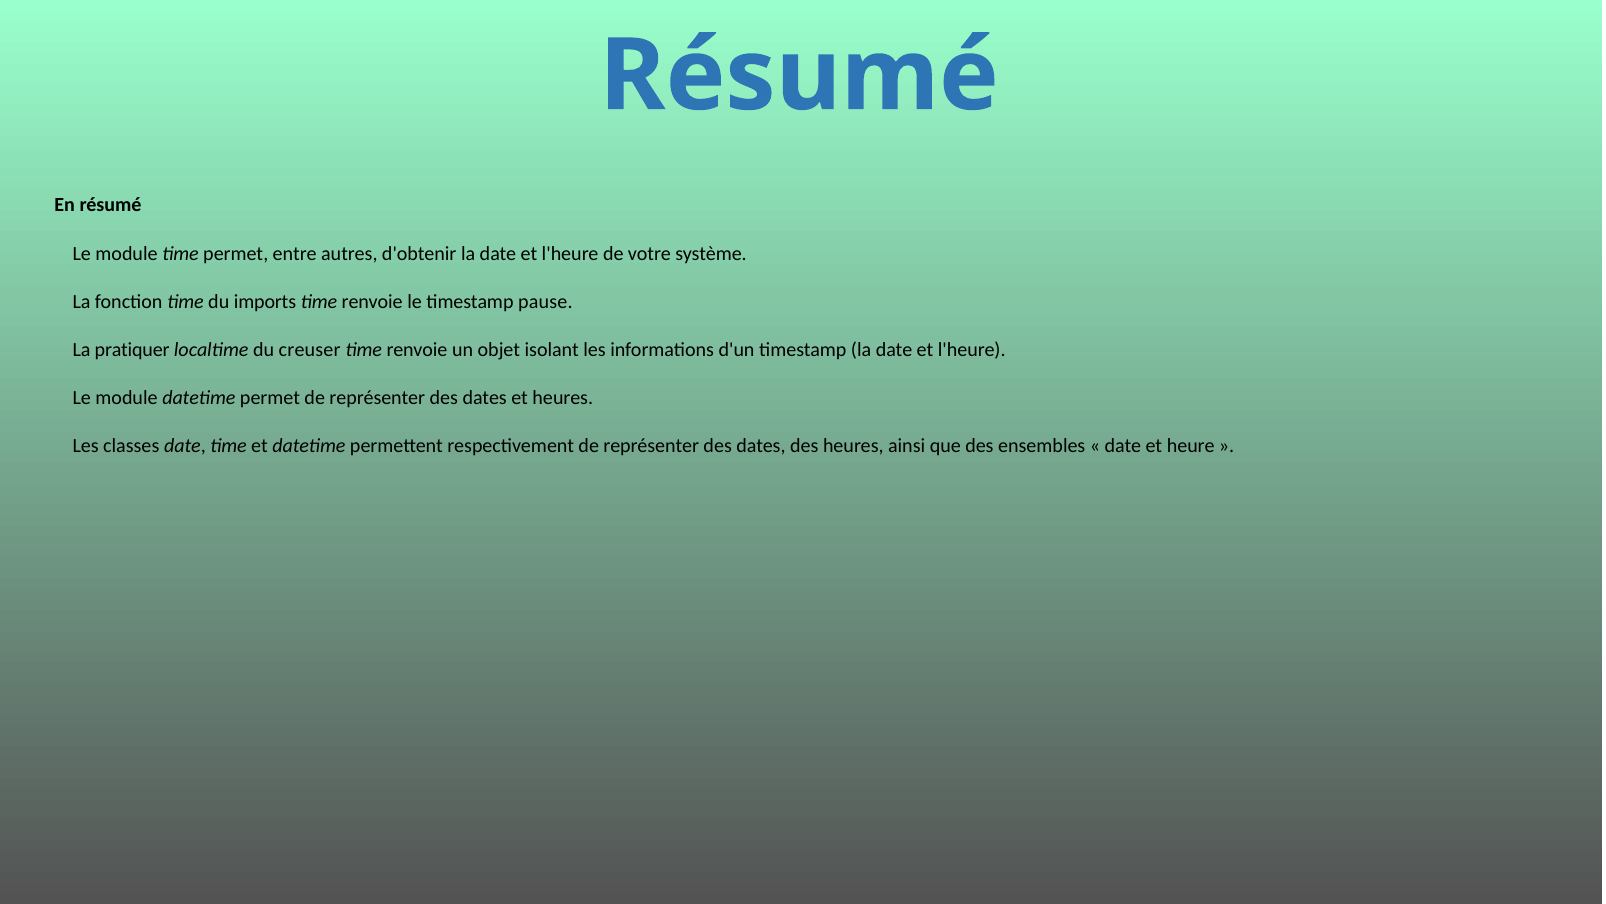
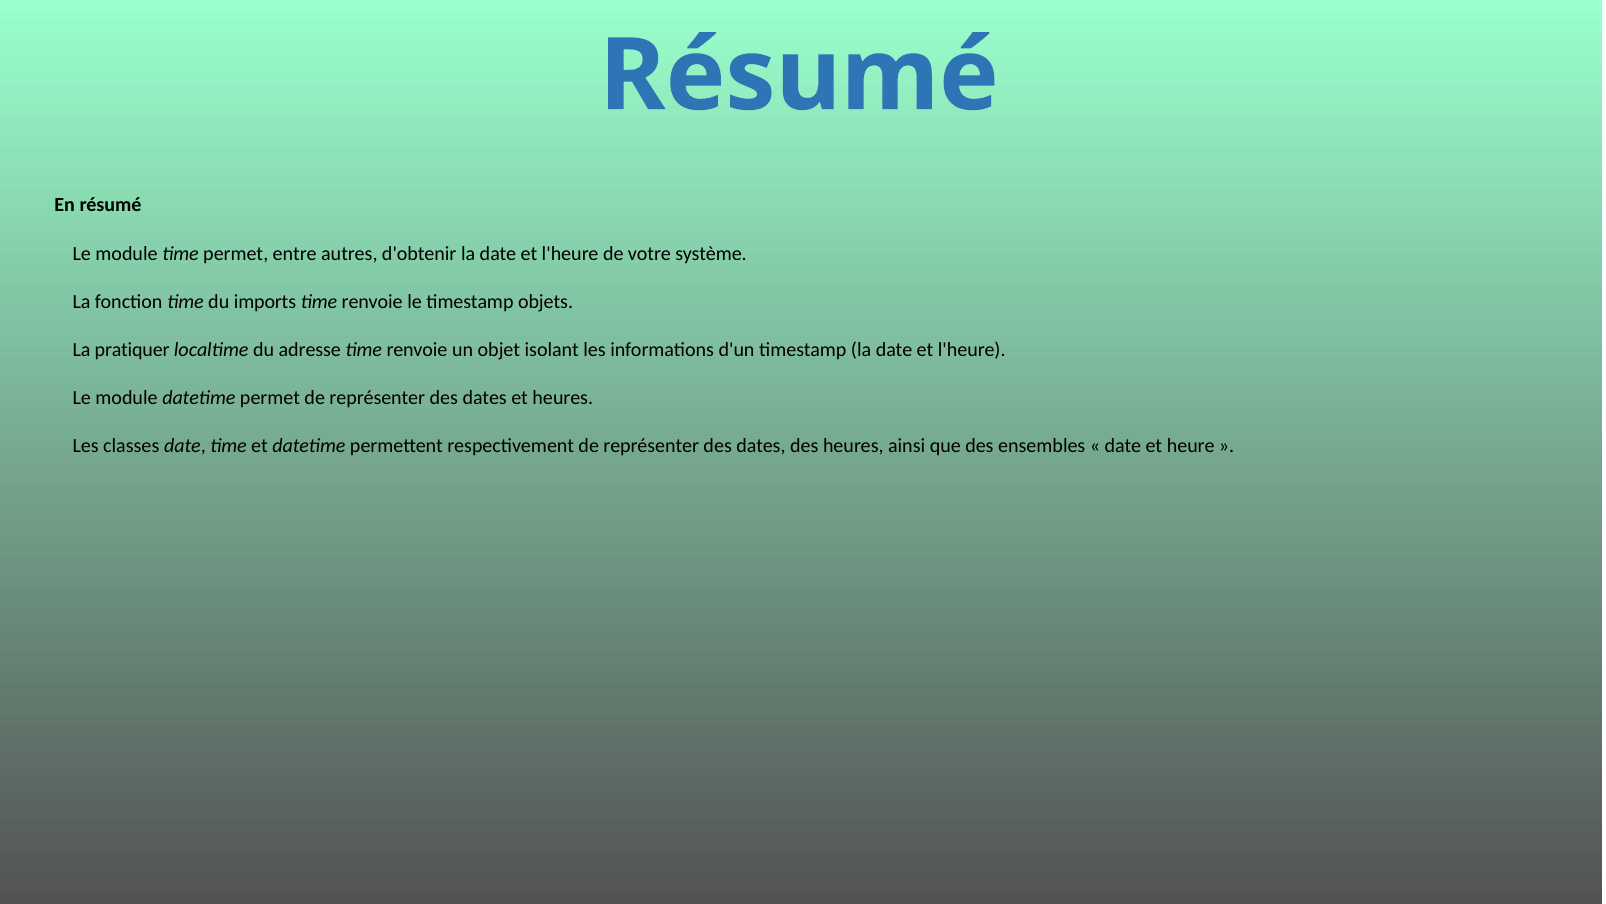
pause: pause -> objets
creuser: creuser -> adresse
